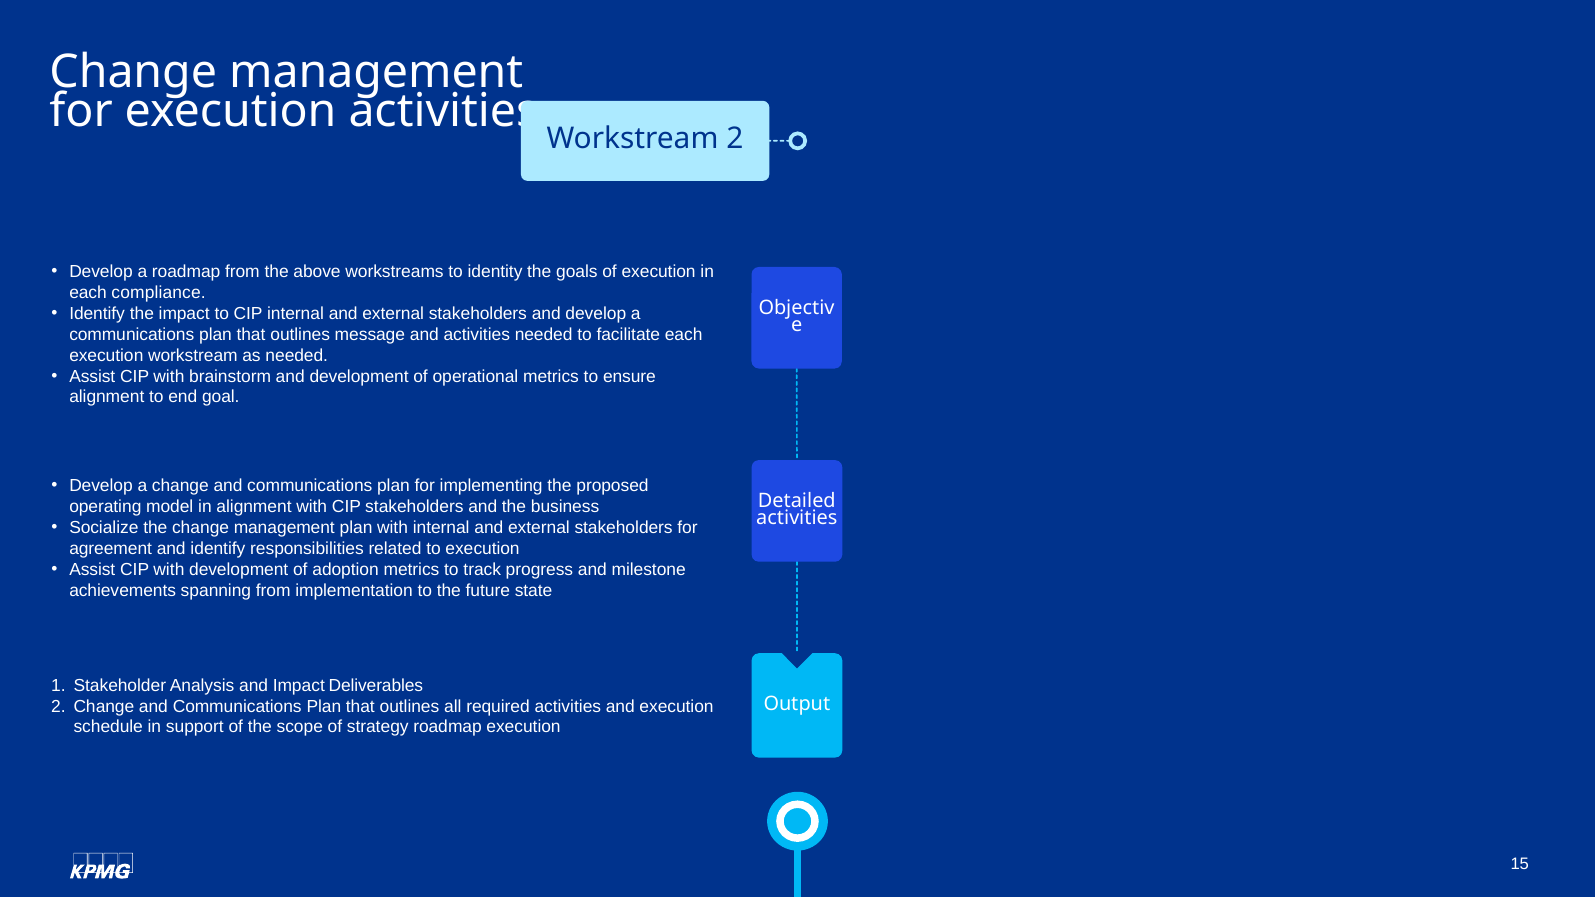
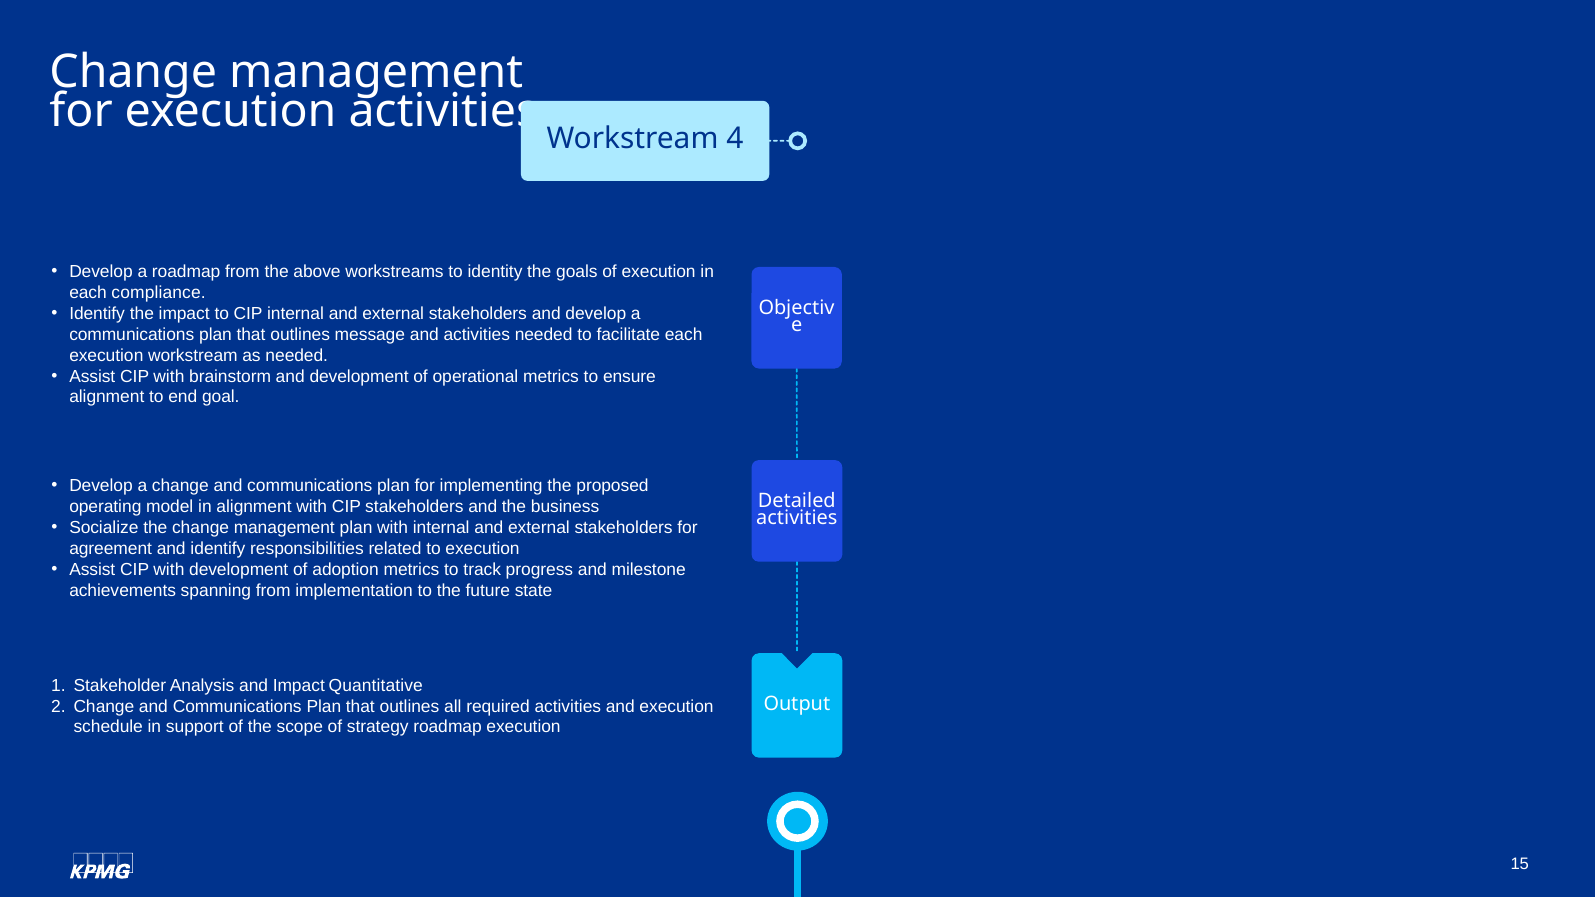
Workstream 2: 2 -> 4
Deliverables: Deliverables -> Quantitative
